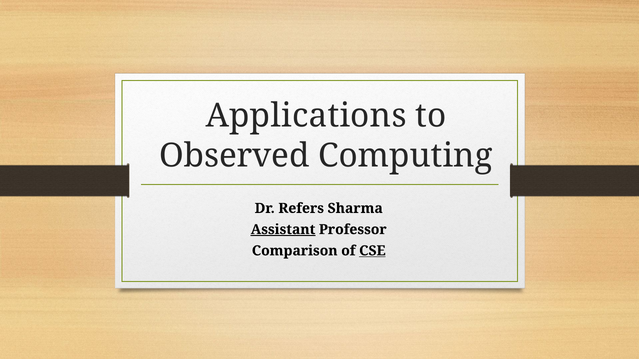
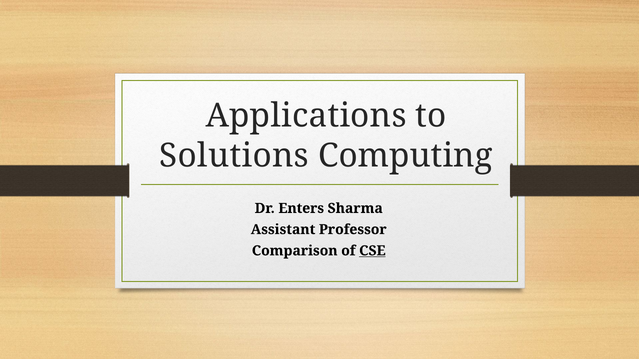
Observed: Observed -> Solutions
Refers: Refers -> Enters
Assistant underline: present -> none
